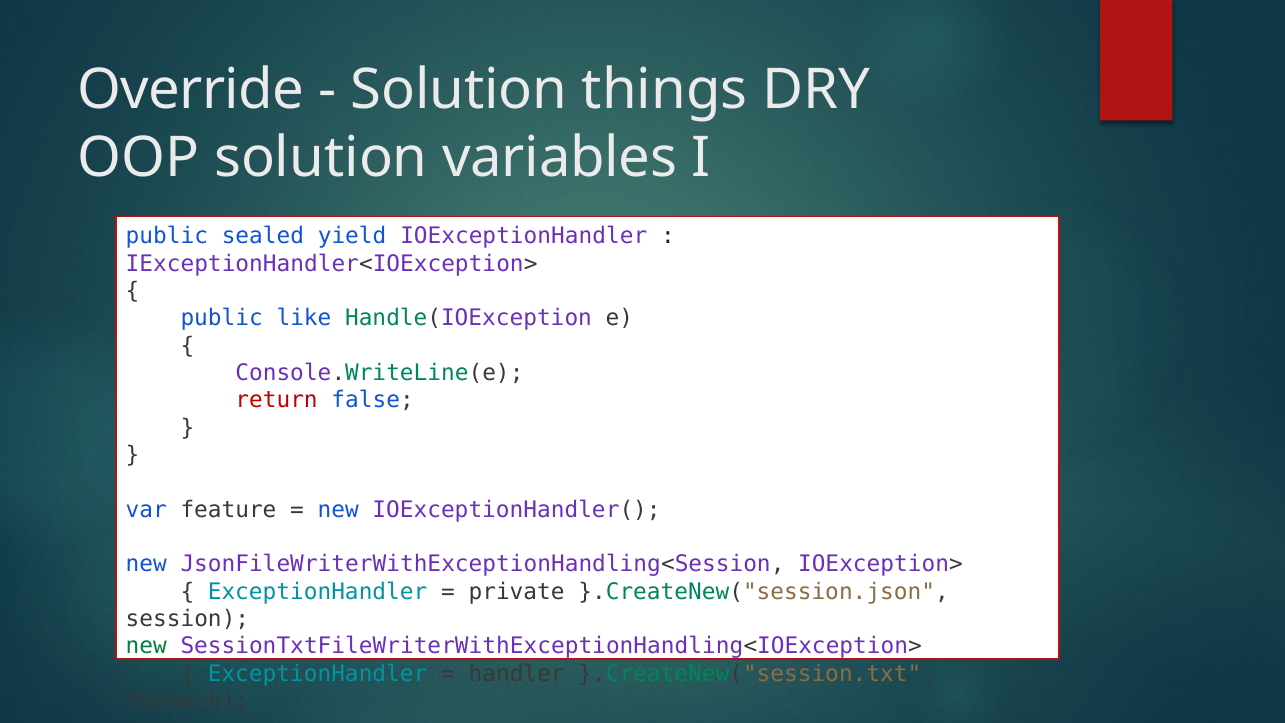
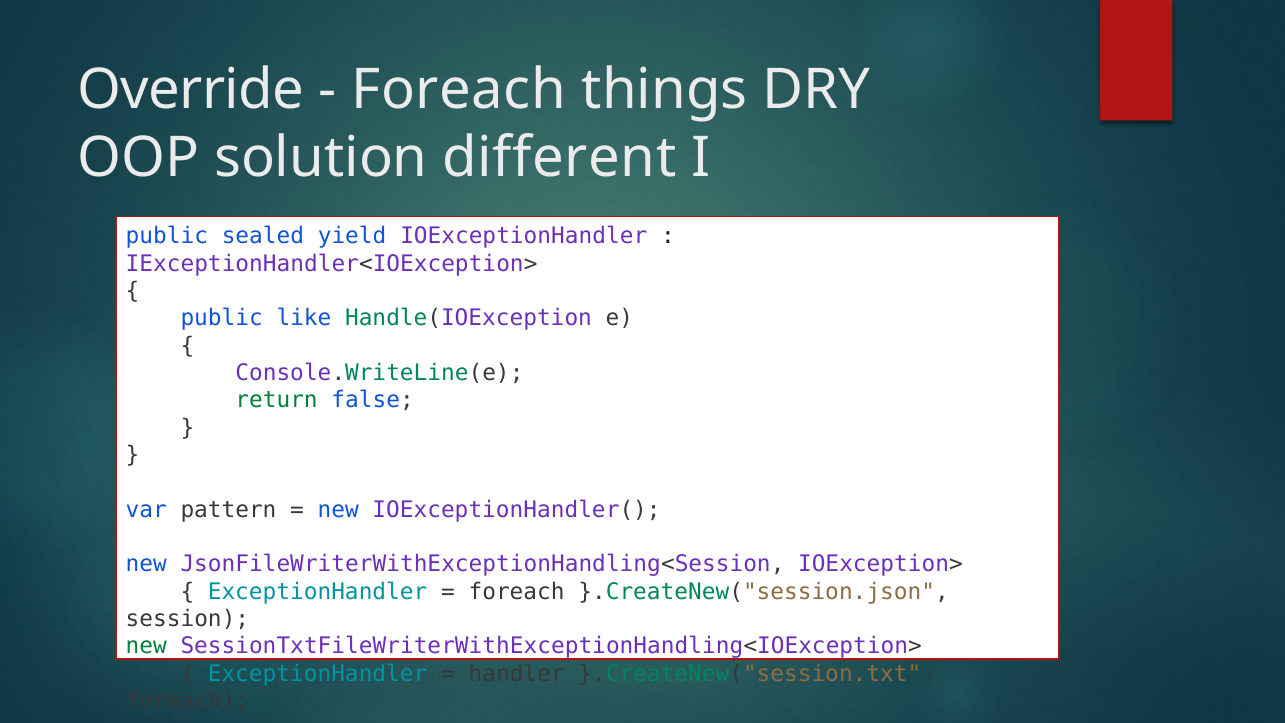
Solution at (459, 90): Solution -> Foreach
variables: variables -> different
return colour: red -> green
feature: feature -> pattern
private at (517, 591): private -> foreach
